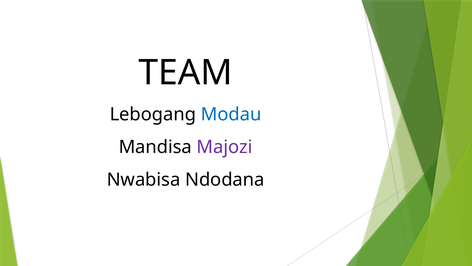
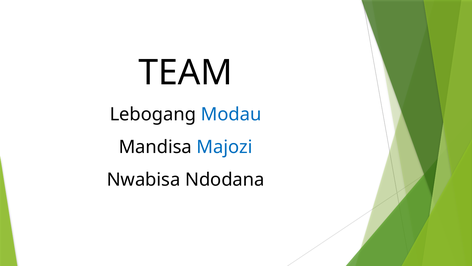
Majozi colour: purple -> blue
